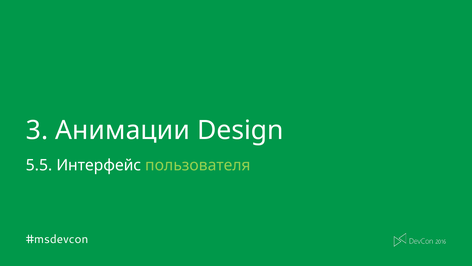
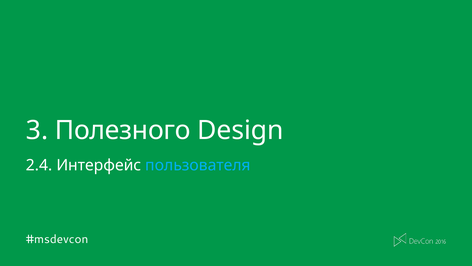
Анимации: Анимации -> Полезного
5.5: 5.5 -> 2.4
пользователя colour: light green -> light blue
